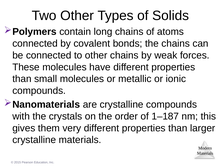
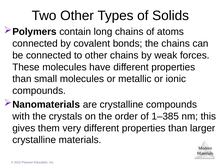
1–187: 1–187 -> 1–385
